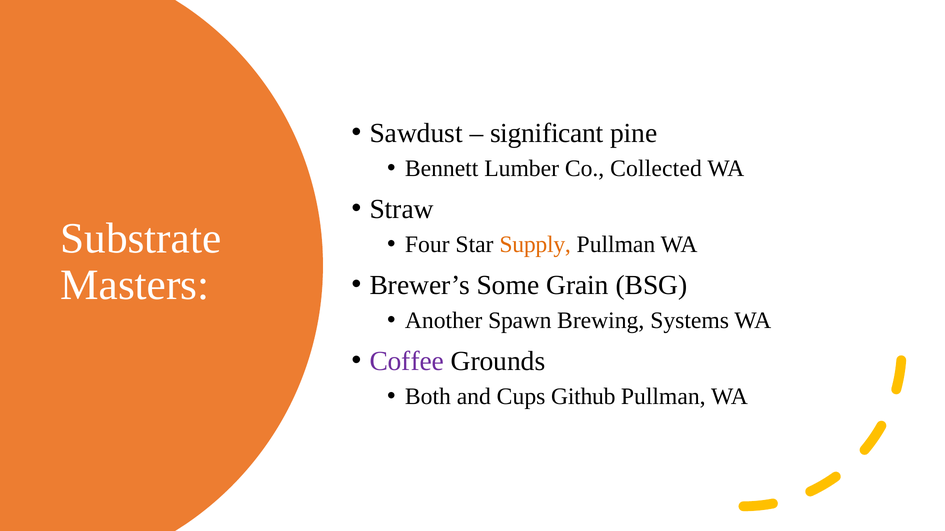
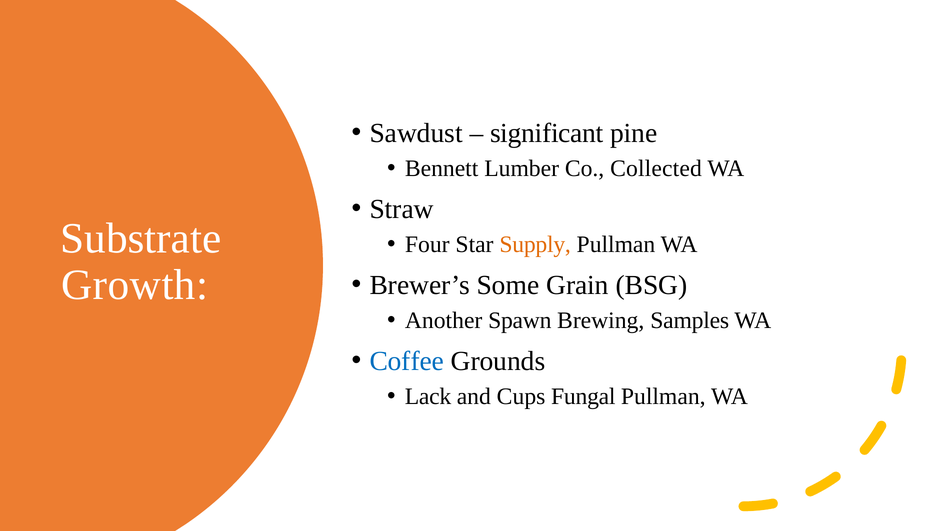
Masters: Masters -> Growth
Systems: Systems -> Samples
Coffee colour: purple -> blue
Both: Both -> Lack
Github: Github -> Fungal
